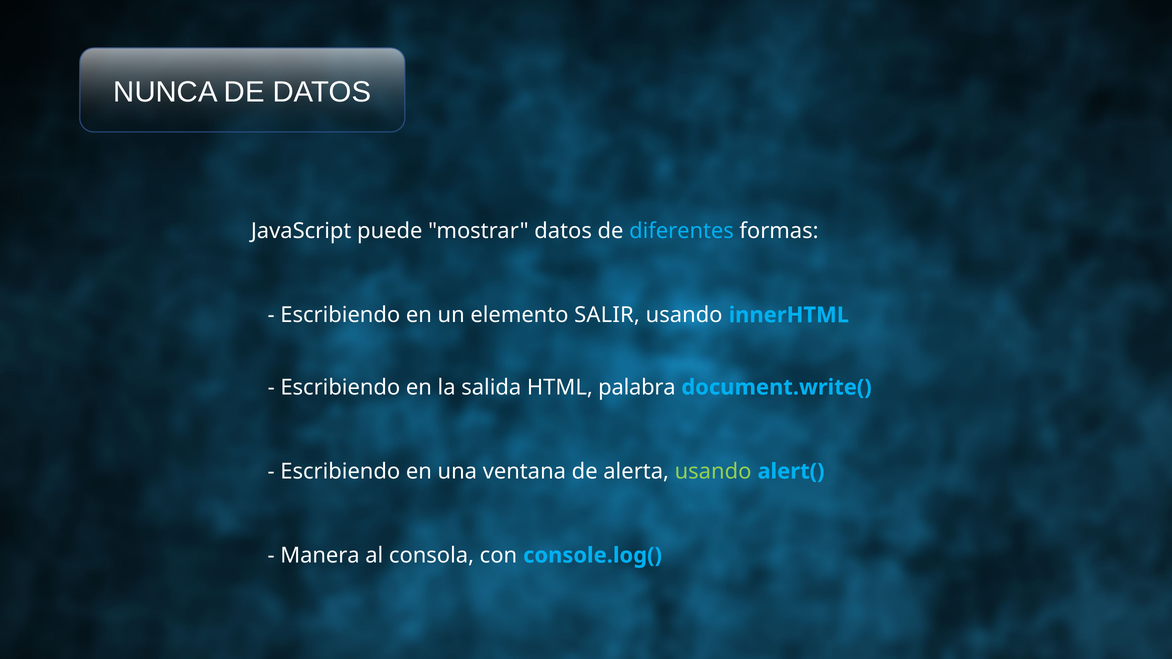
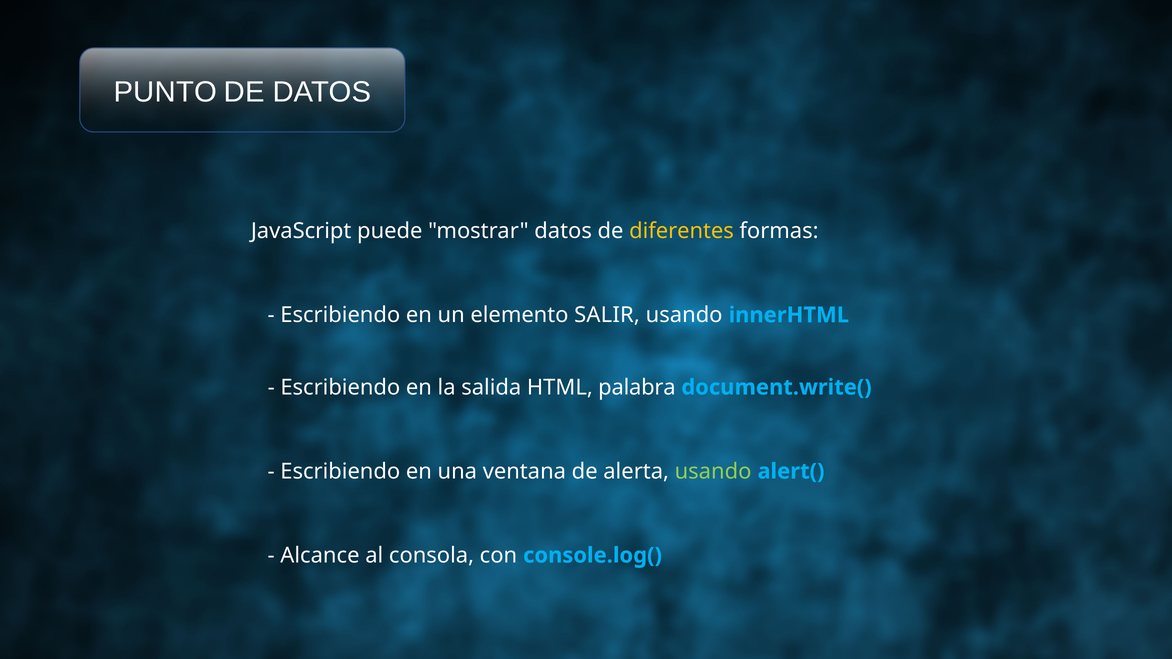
NUNCA: NUNCA -> PUNTO
diferentes colour: light blue -> yellow
Manera: Manera -> Alcance
